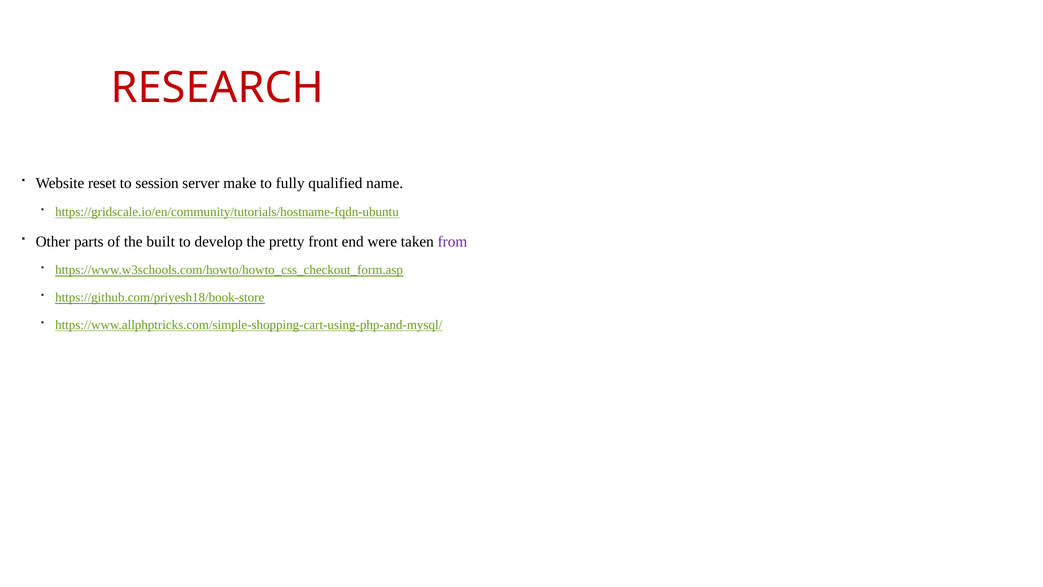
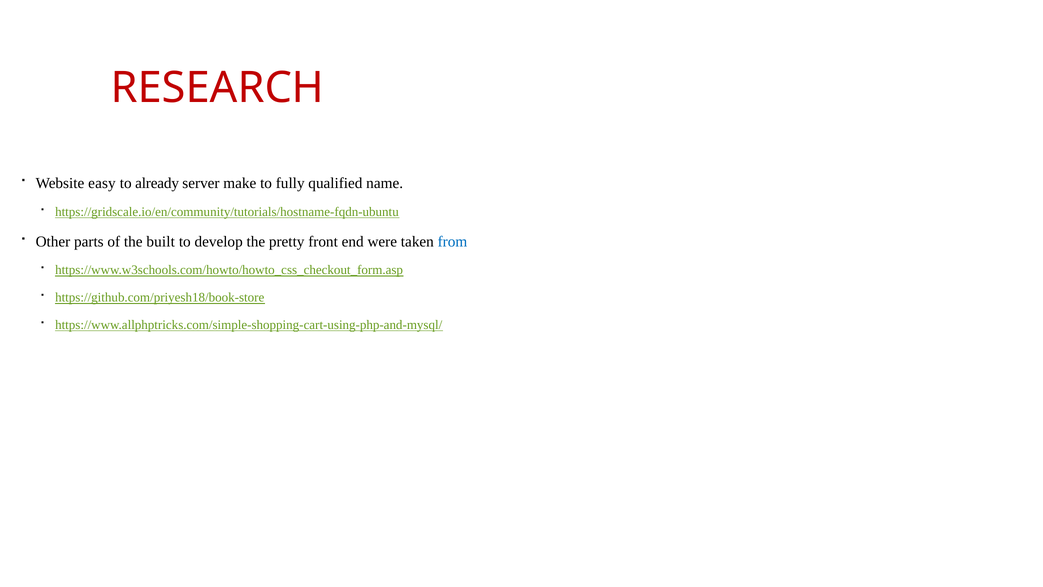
reset: reset -> easy
session: session -> already
from colour: purple -> blue
